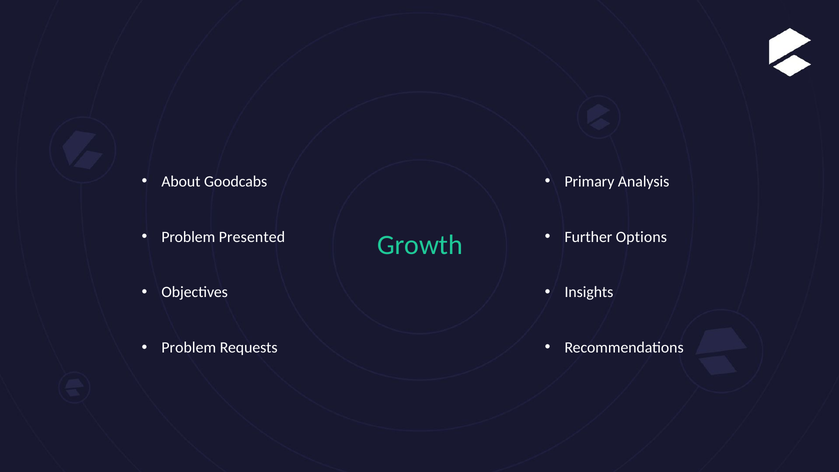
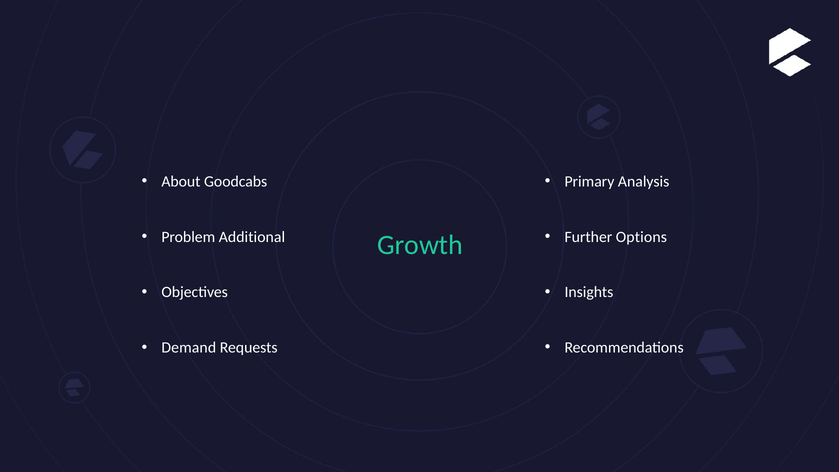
Presented: Presented -> Additional
Problem at (189, 348): Problem -> Demand
